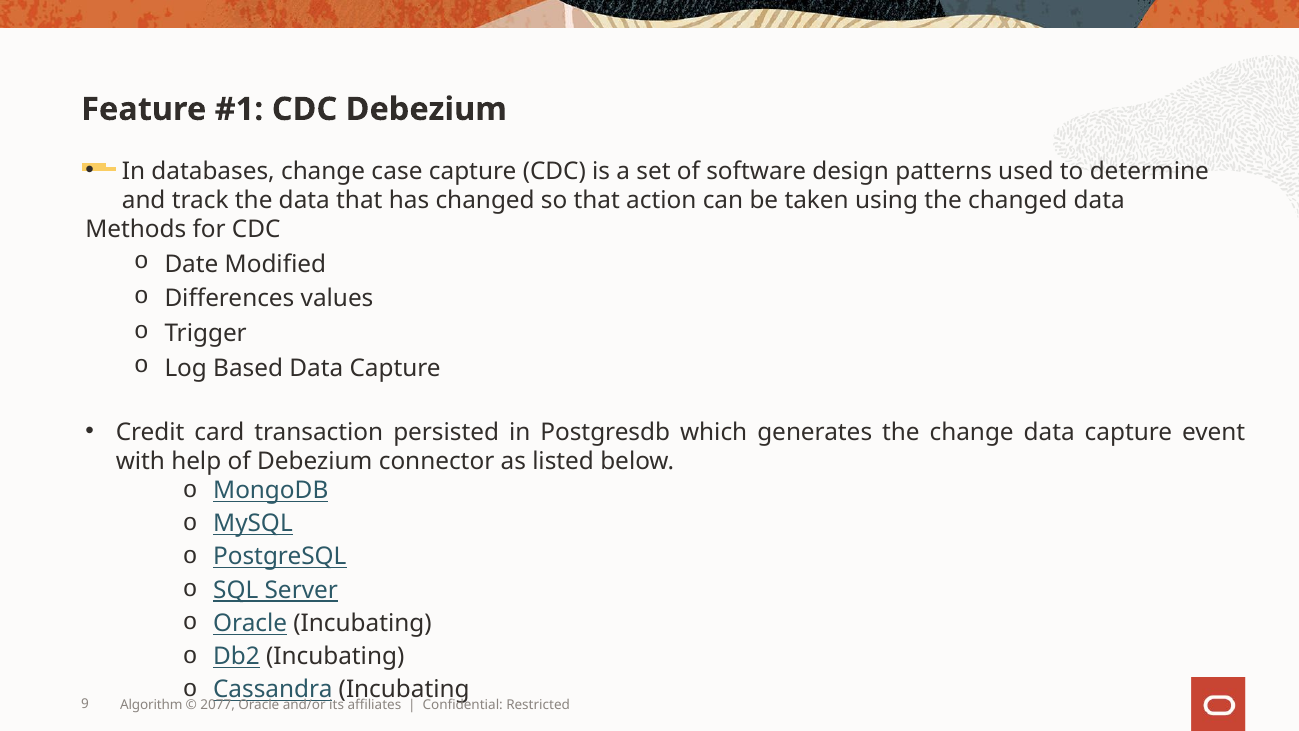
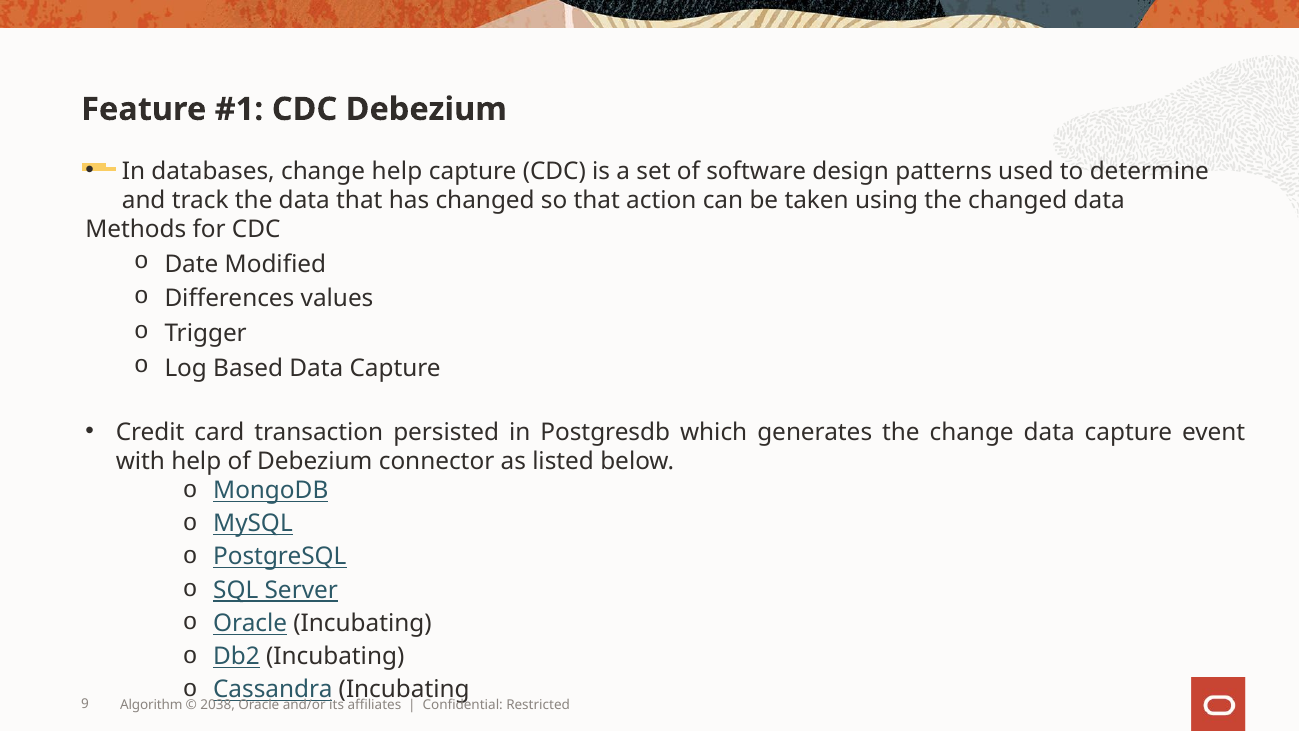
change case: case -> help
2077: 2077 -> 2038
